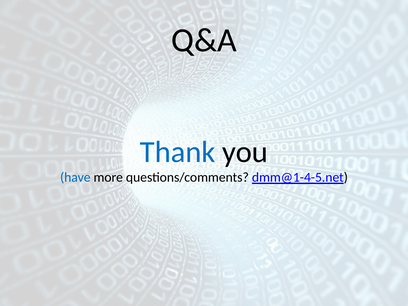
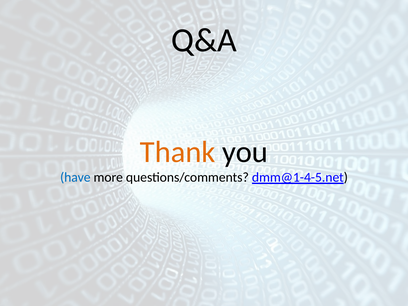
Thank colour: blue -> orange
